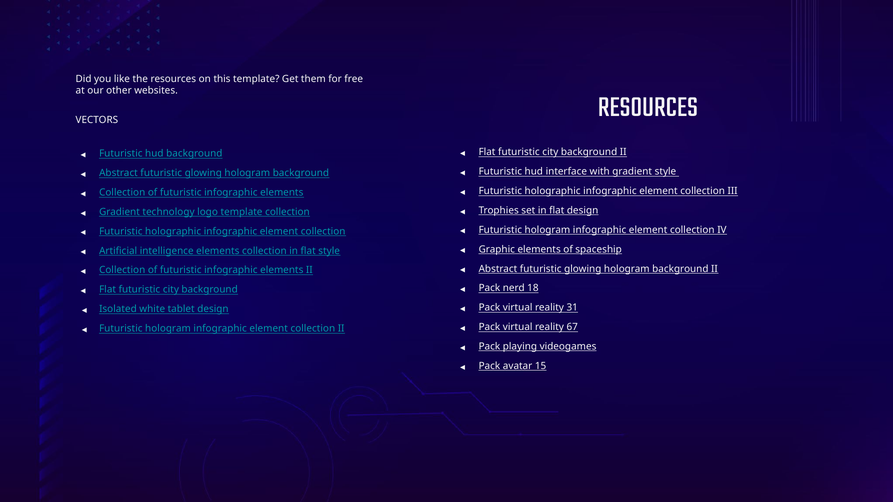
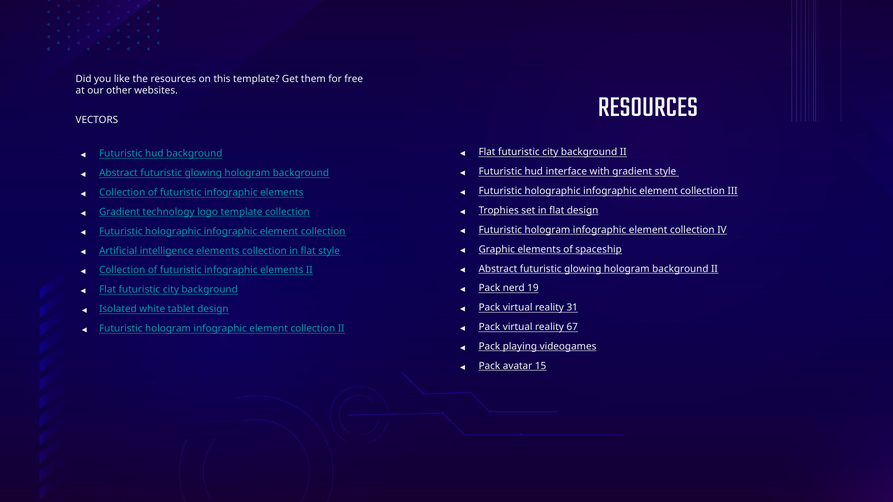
18: 18 -> 19
